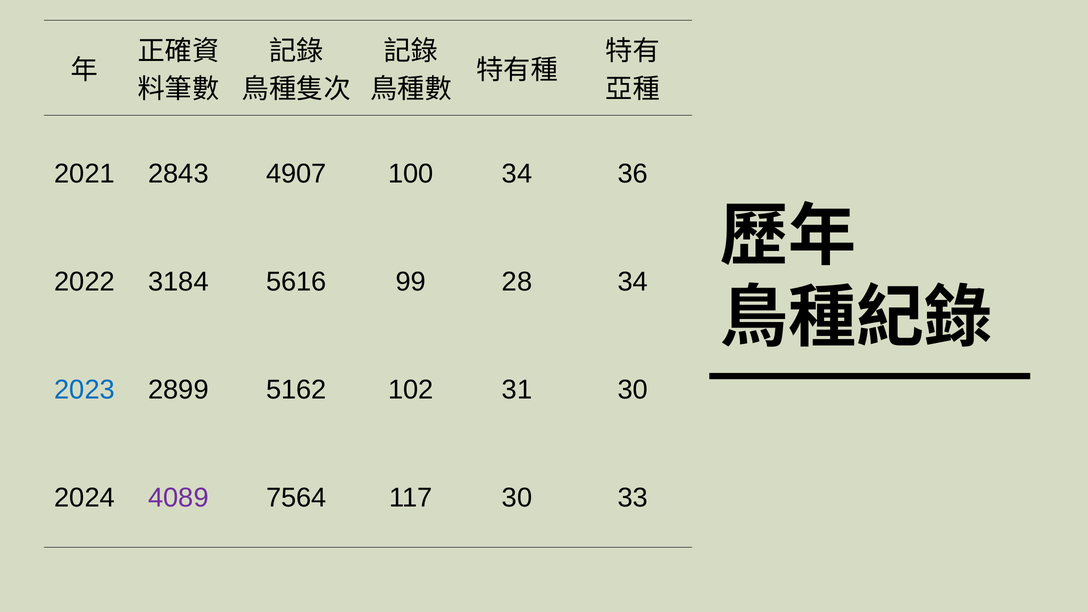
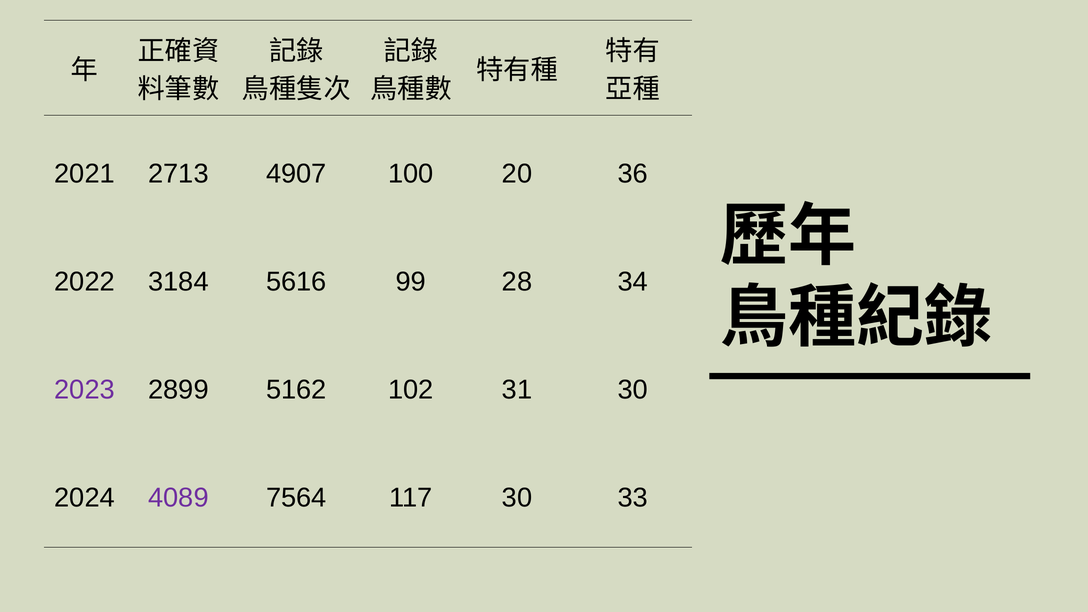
2843: 2843 -> 2713
100 34: 34 -> 20
2023 colour: blue -> purple
